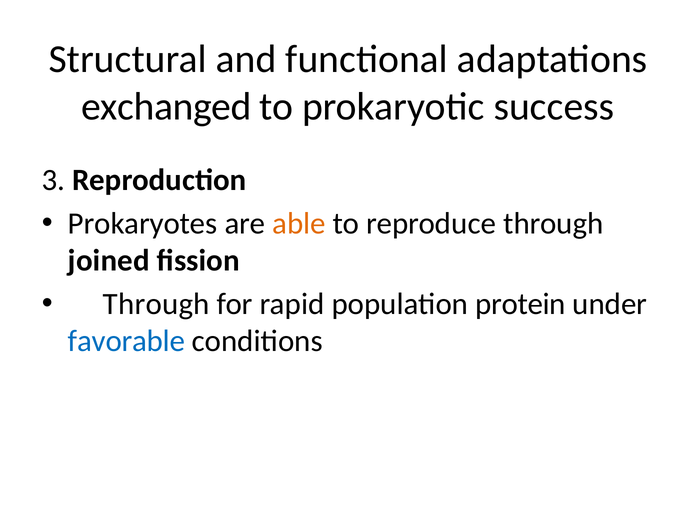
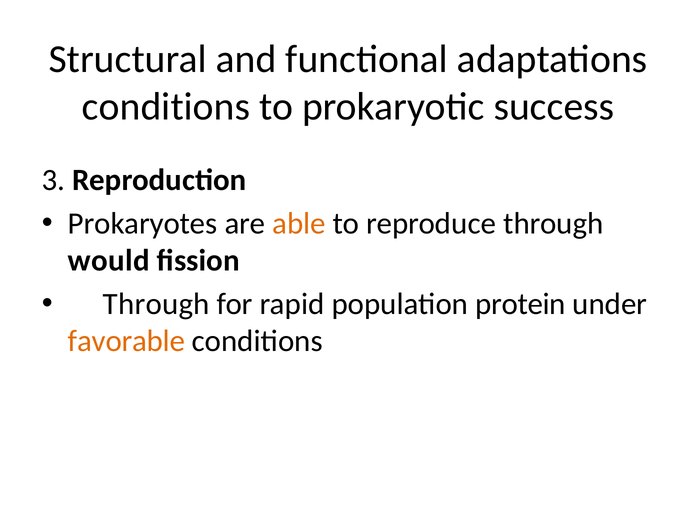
exchanged at (166, 107): exchanged -> conditions
joined: joined -> would
favorable colour: blue -> orange
